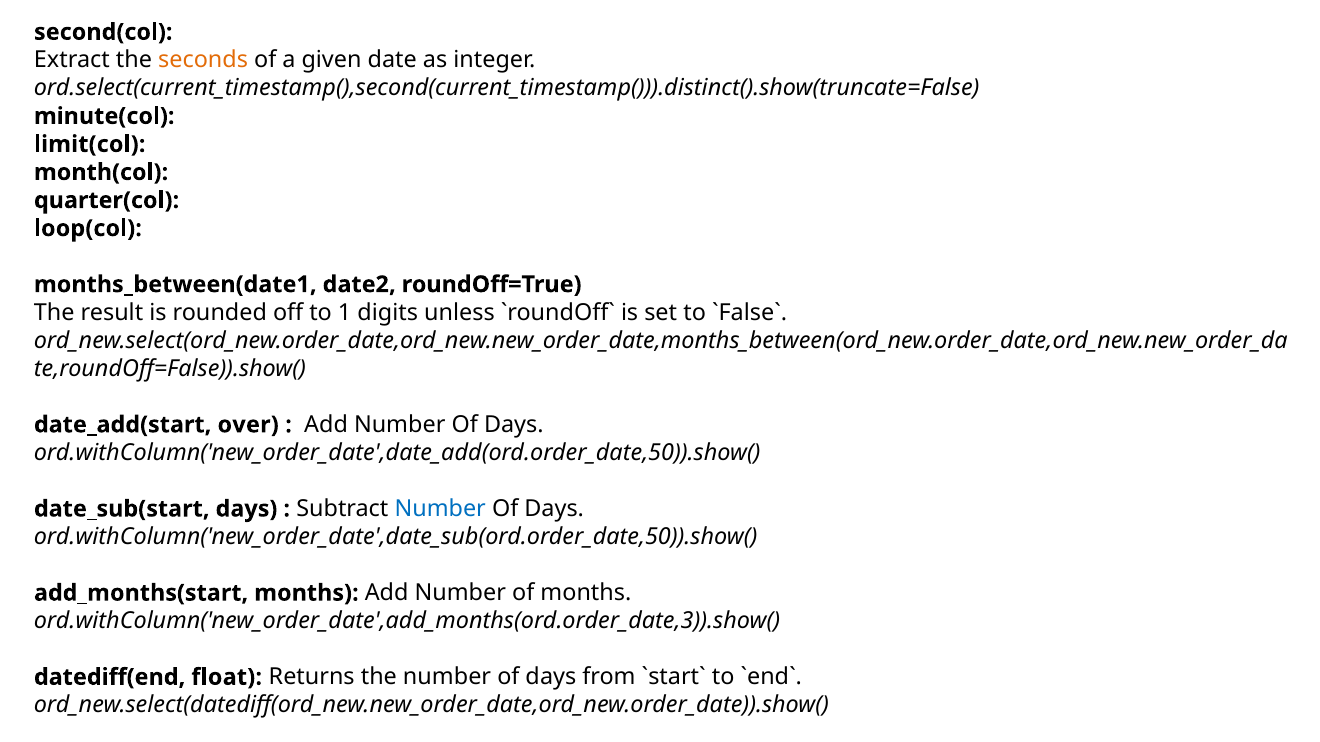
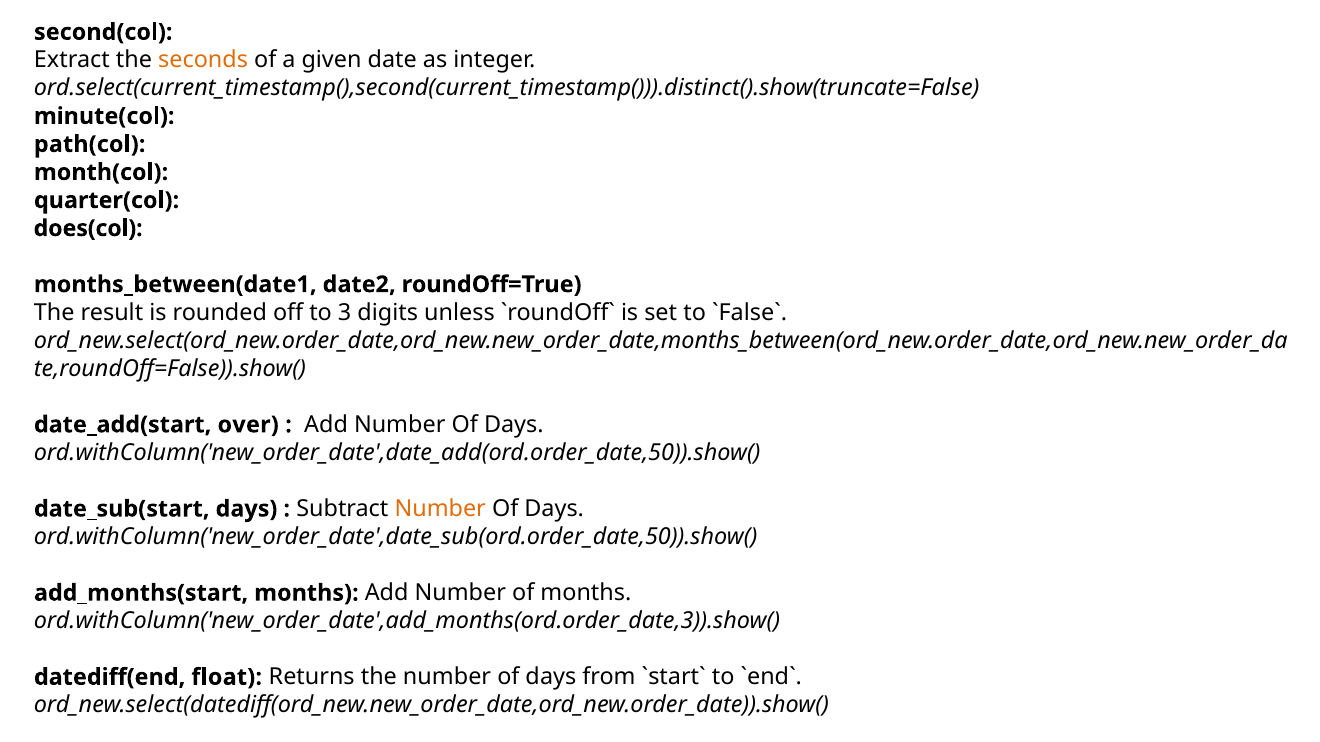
limit(col: limit(col -> path(col
loop(col: loop(col -> does(col
1: 1 -> 3
Number at (440, 509) colour: blue -> orange
